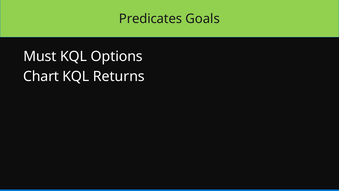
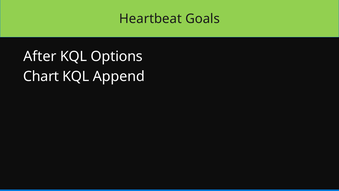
Predicates: Predicates -> Heartbeat
Must: Must -> After
Returns: Returns -> Append
